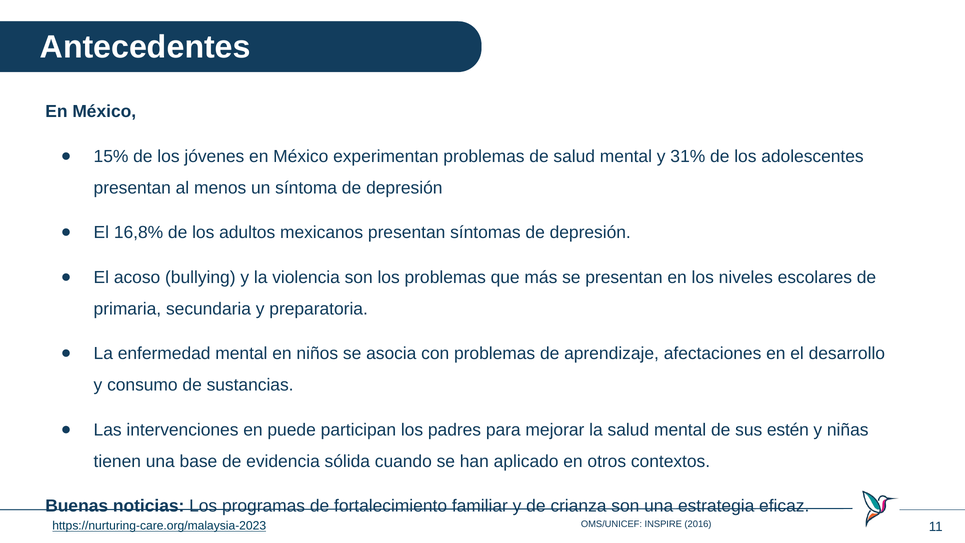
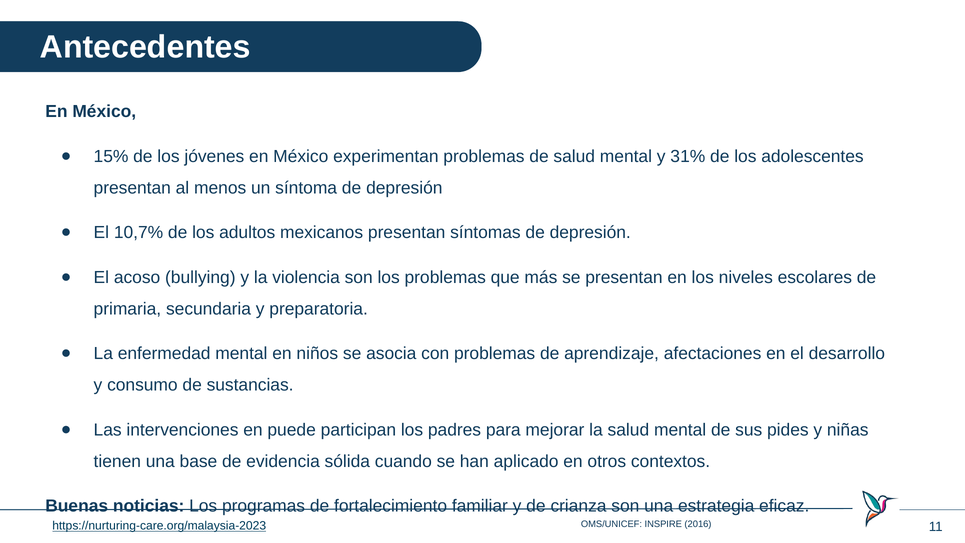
16,8%: 16,8% -> 10,7%
estén: estén -> pides
